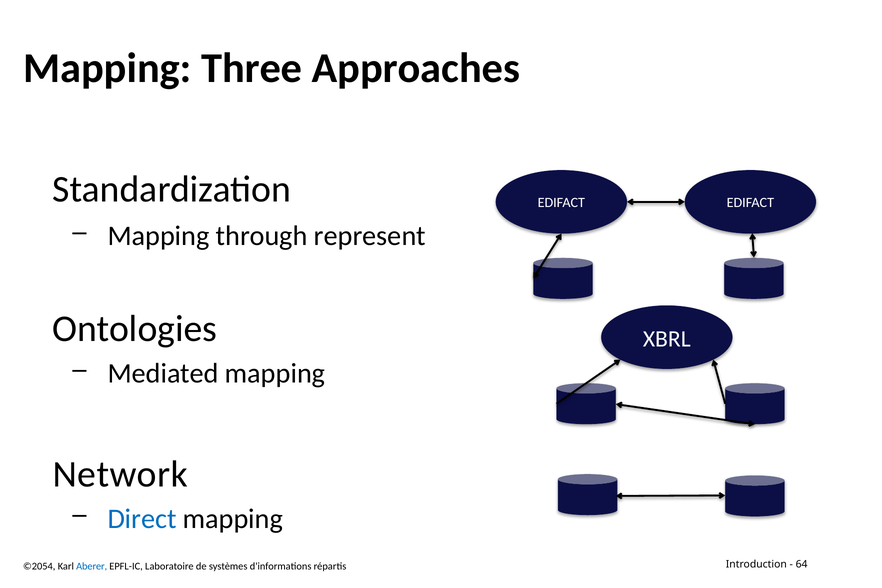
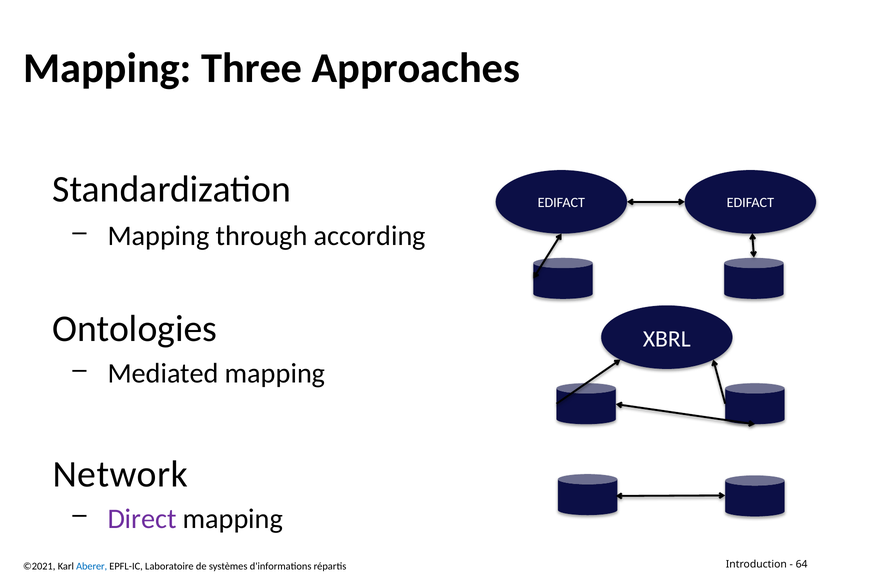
represent: represent -> according
Direct colour: blue -> purple
©2054: ©2054 -> ©2021
